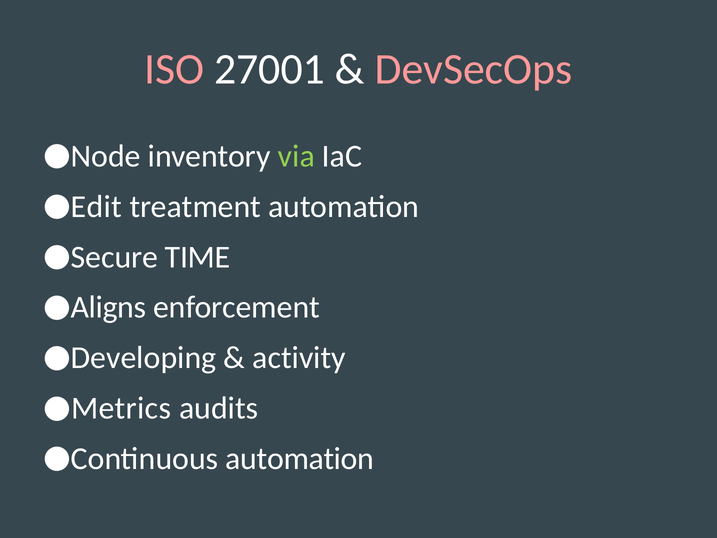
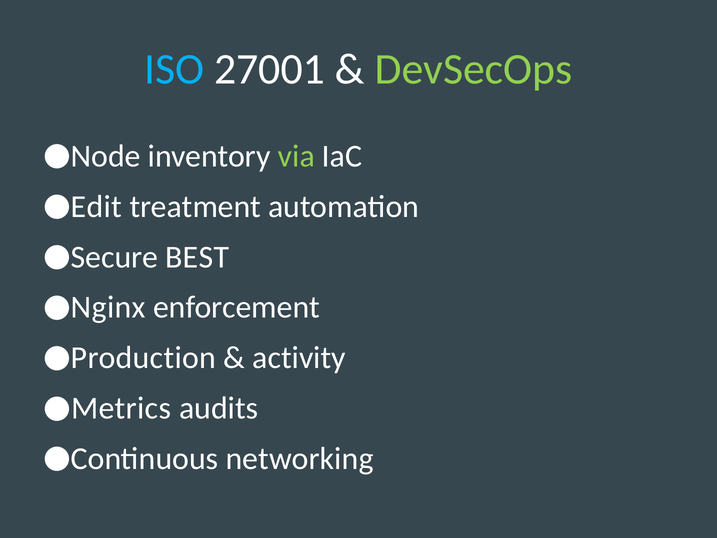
ISO colour: pink -> light blue
DevSecOps colour: pink -> light green
TIME: TIME -> BEST
Aligns: Aligns -> Nginx
Developing: Developing -> Production
Continuous automation: automation -> networking
